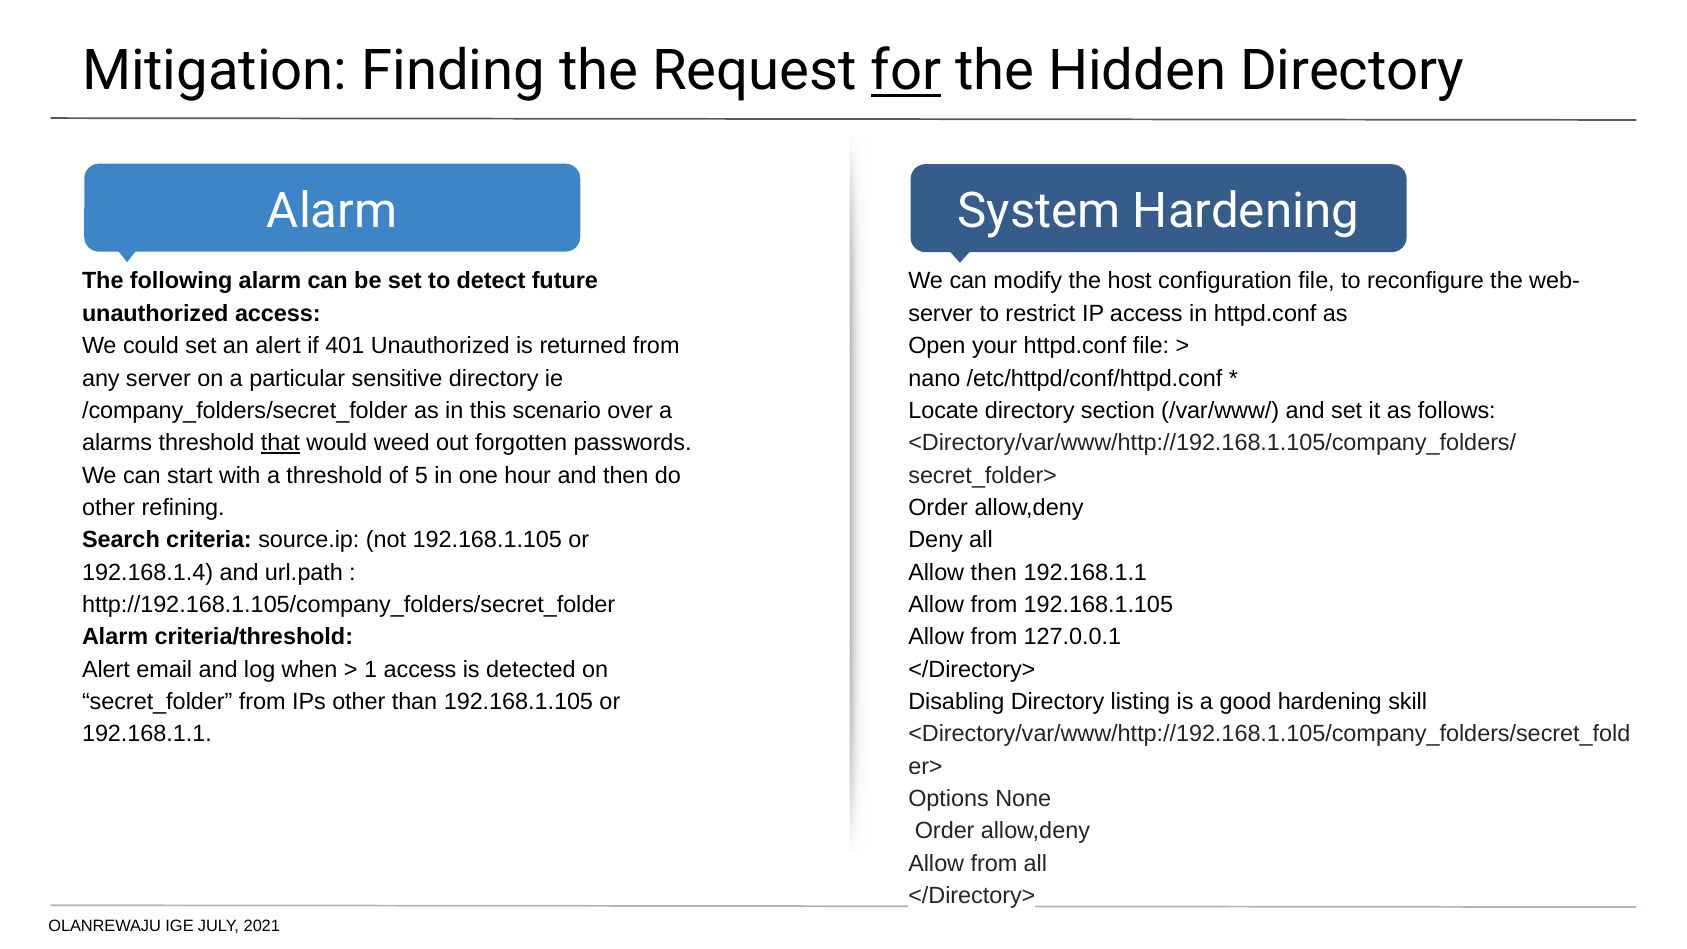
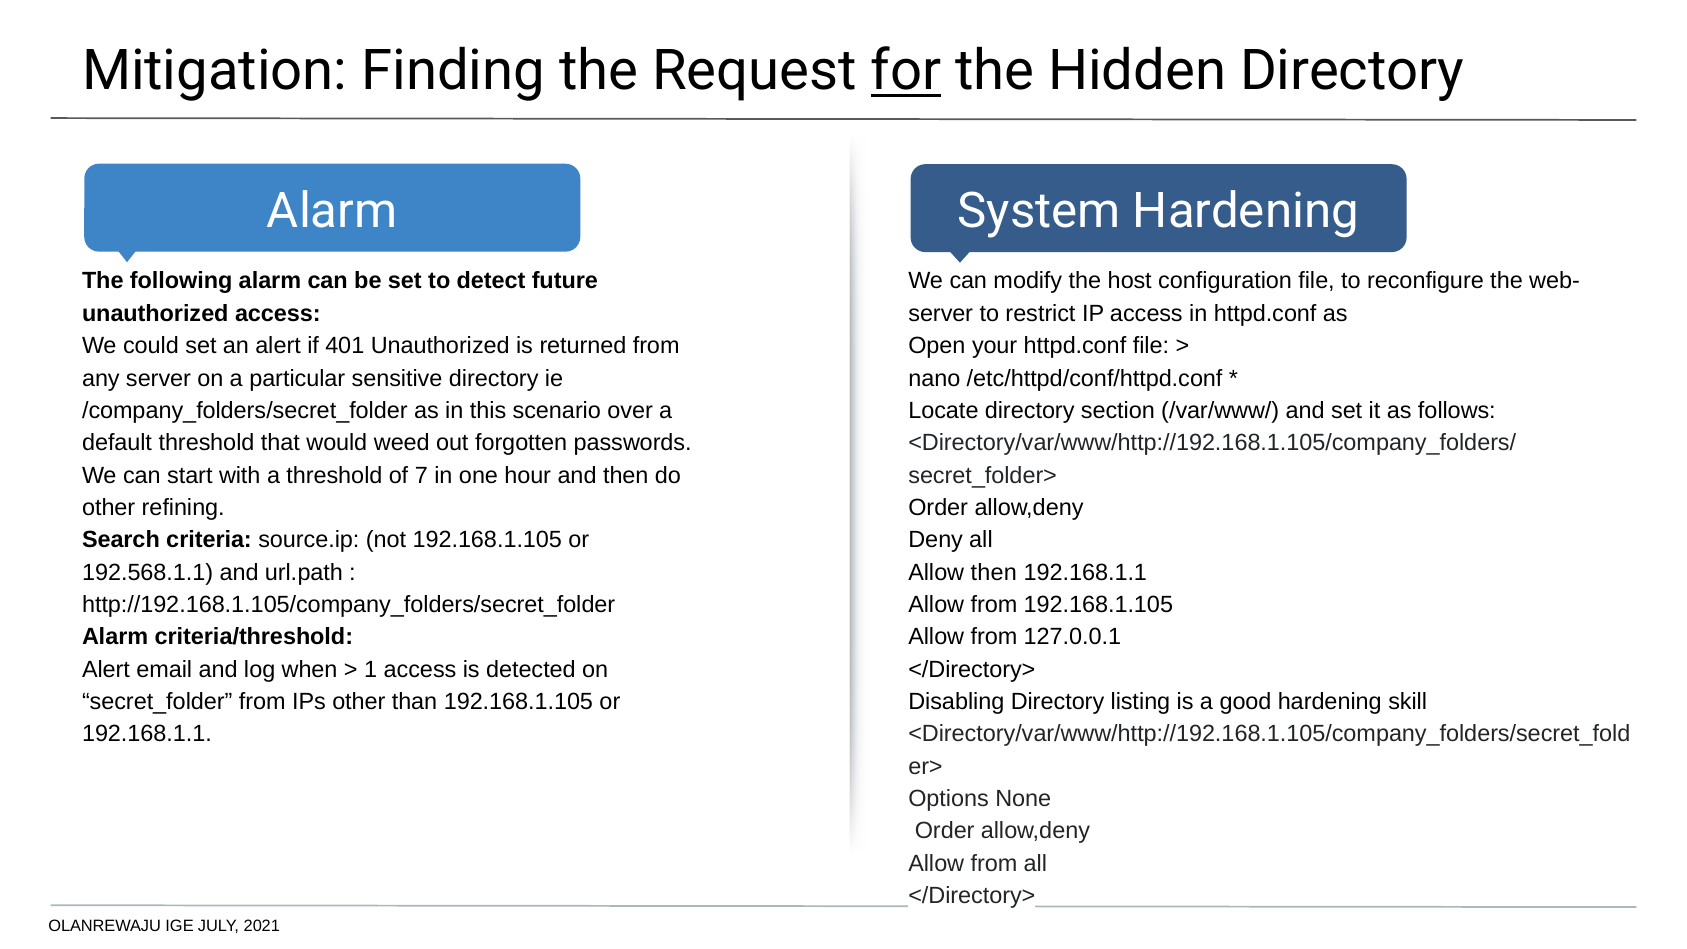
alarms: alarms -> default
that underline: present -> none
5: 5 -> 7
192.168.1.4: 192.168.1.4 -> 192.568.1.1
